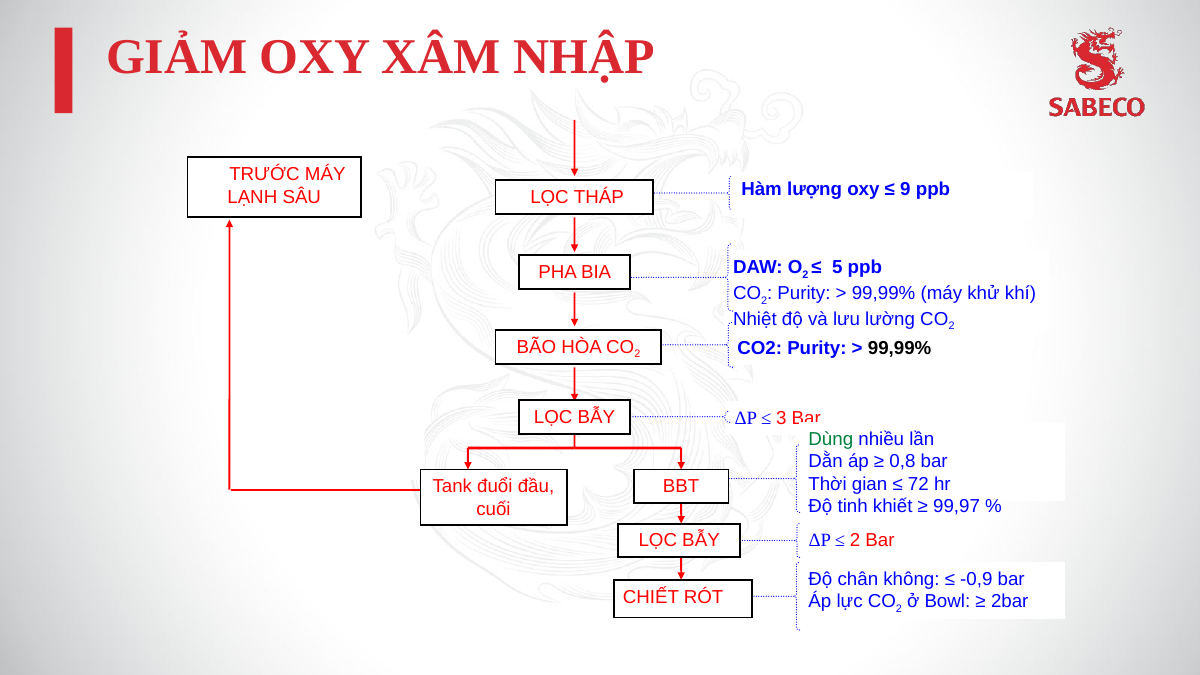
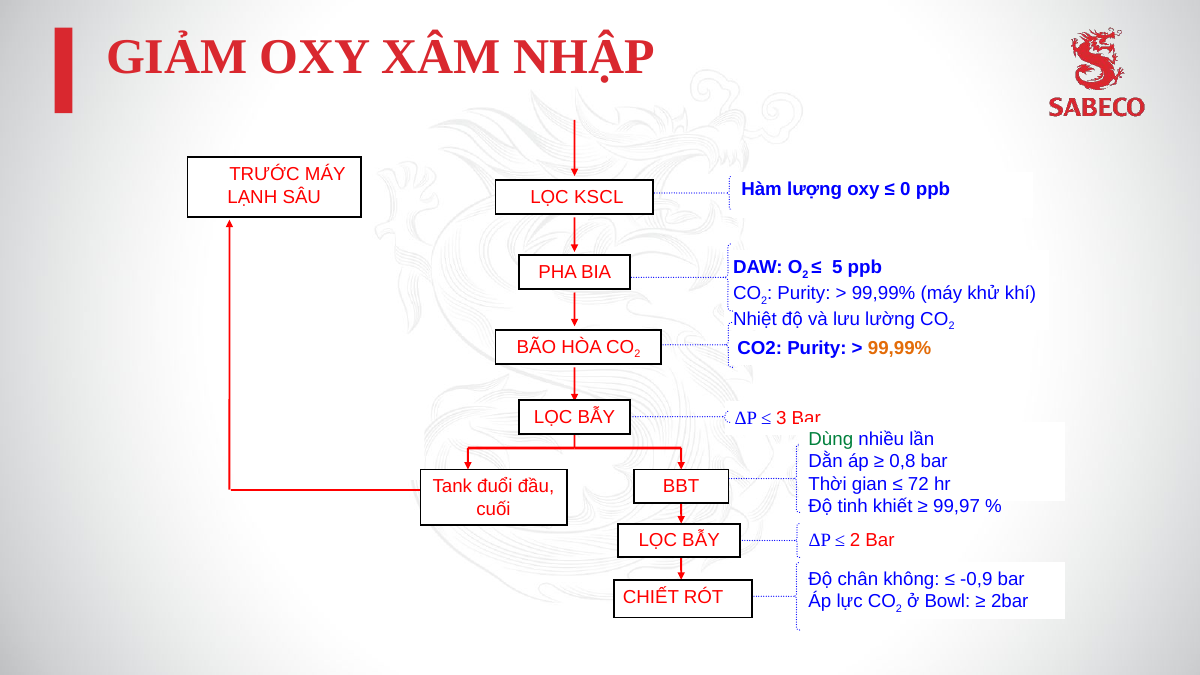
THÁP: THÁP -> KSCL
9: 9 -> 0
99,99% at (900, 348) colour: black -> orange
